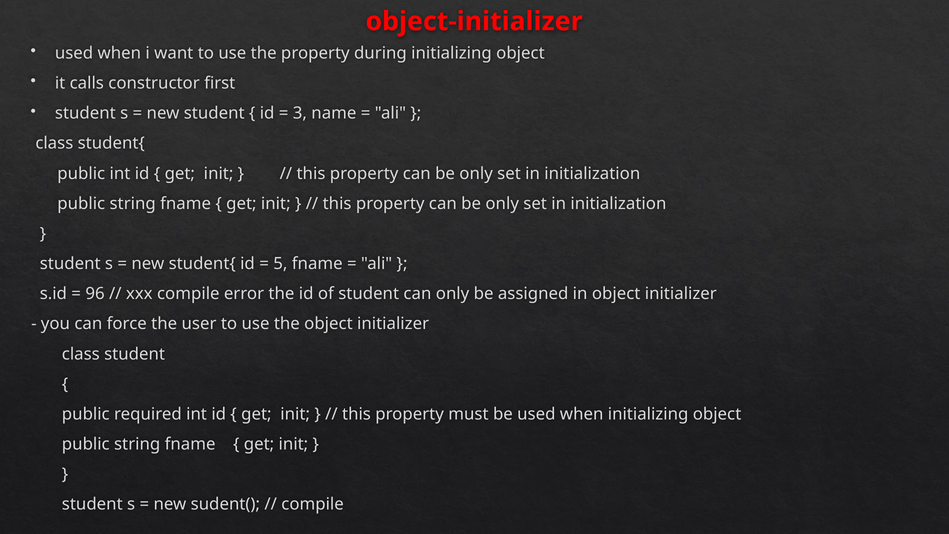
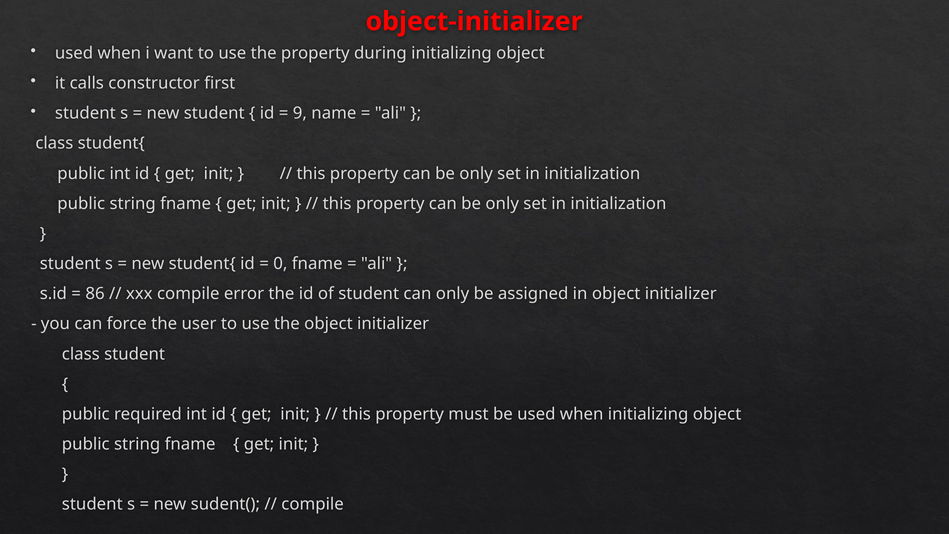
3: 3 -> 9
5: 5 -> 0
96: 96 -> 86
